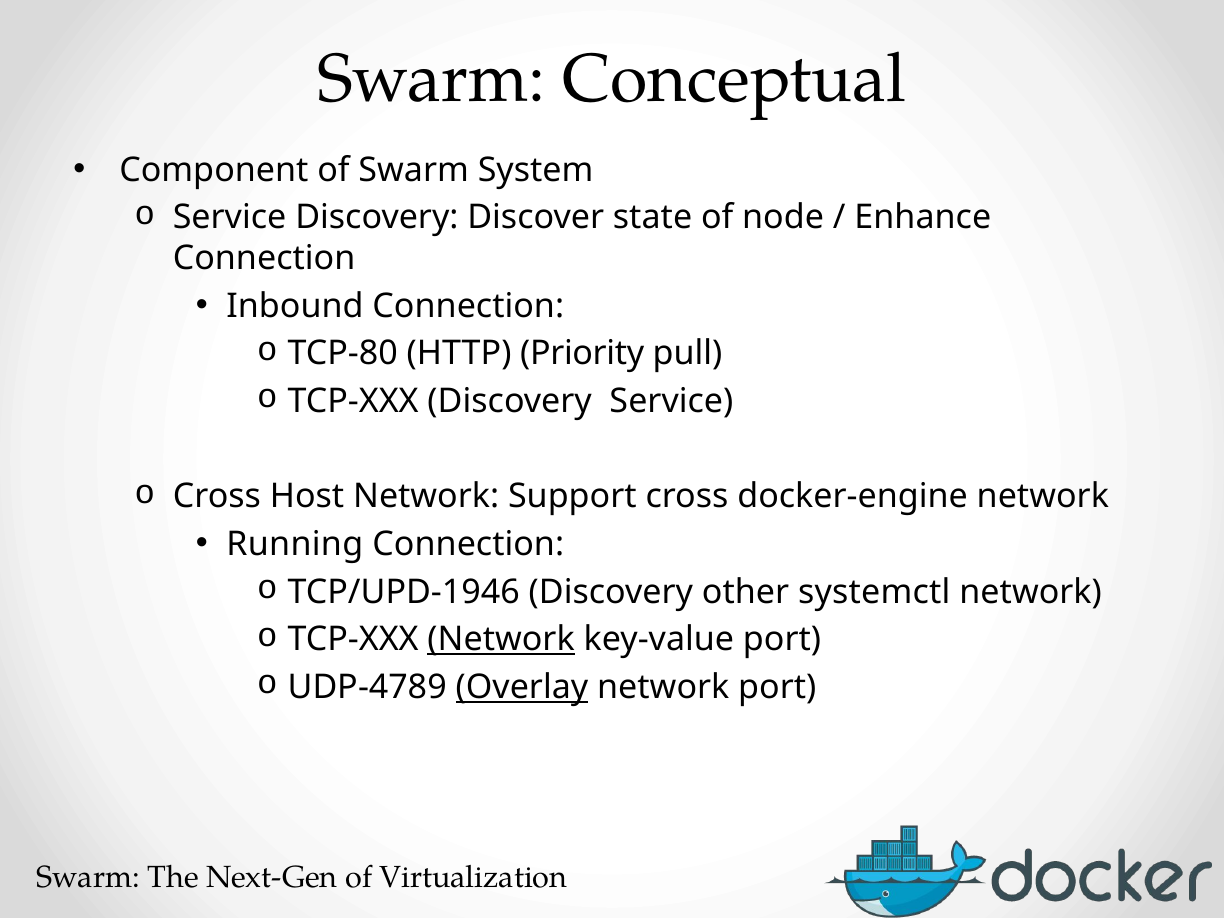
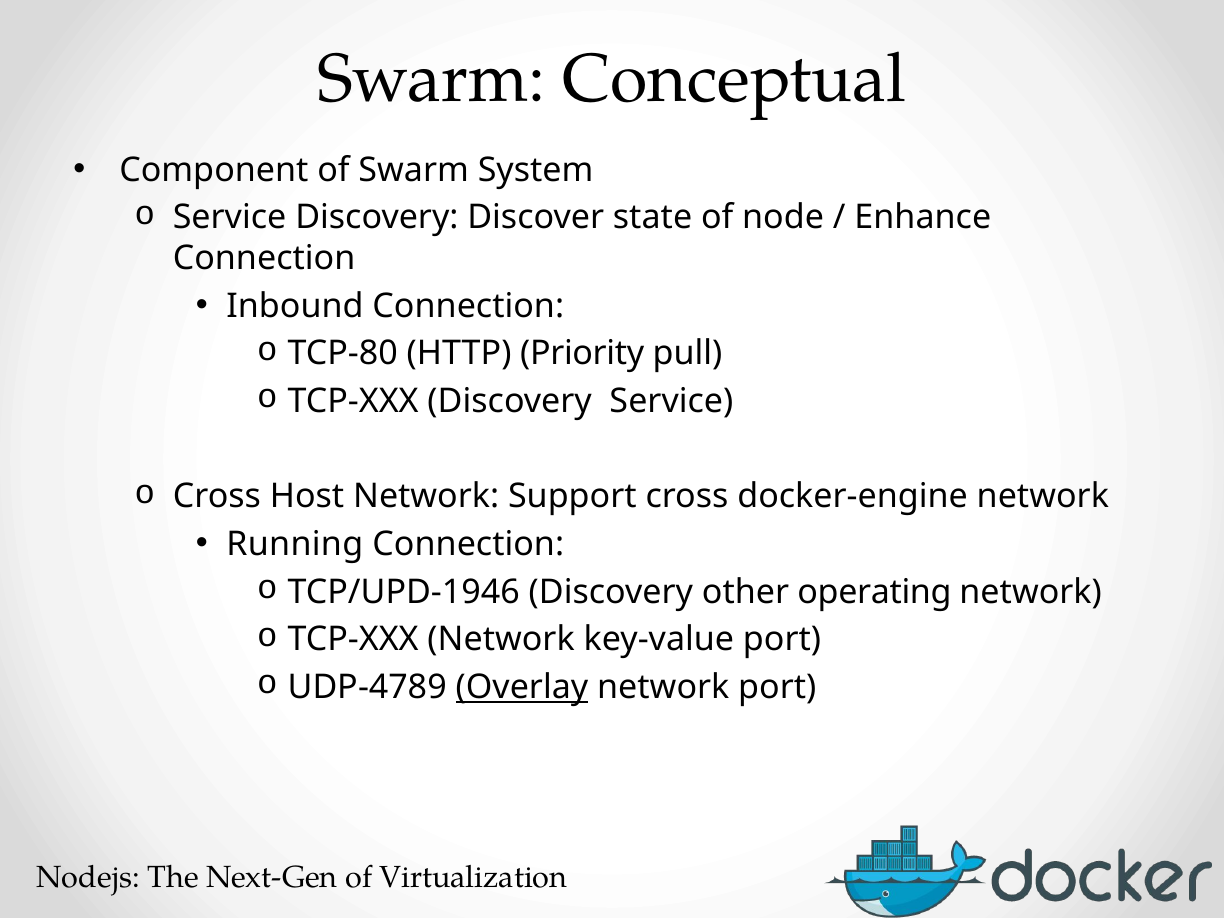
systemctl: systemctl -> operating
Network at (501, 640) underline: present -> none
Swarm at (88, 877): Swarm -> Nodejs
